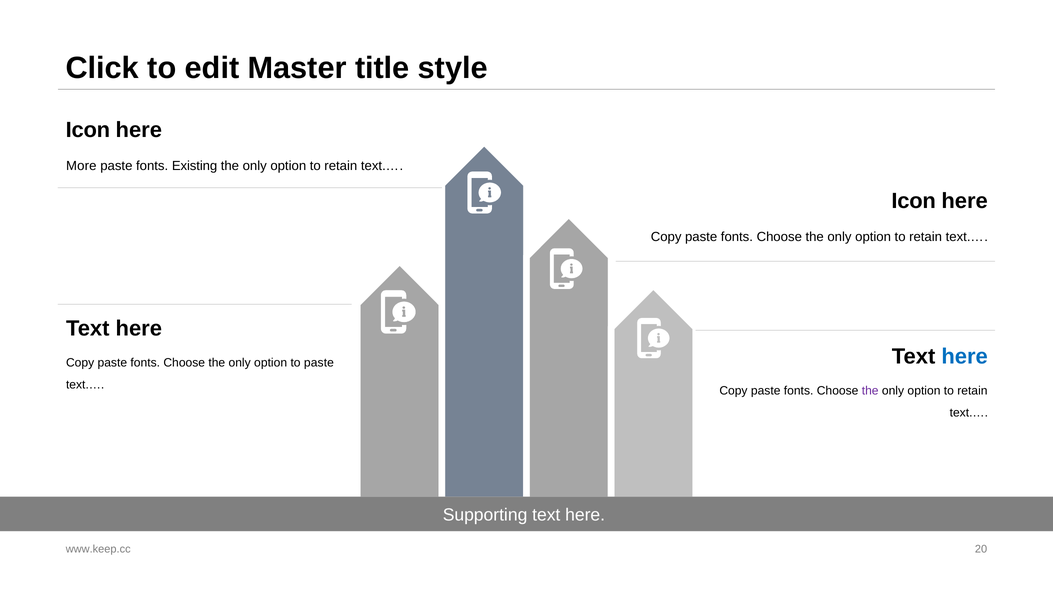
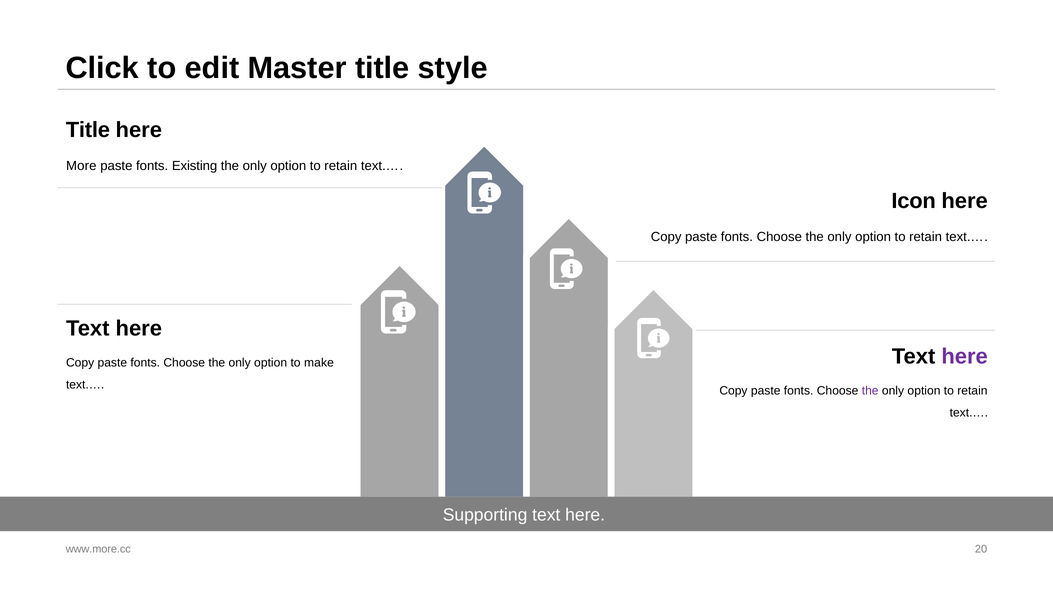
Icon at (88, 130): Icon -> Title
here at (965, 356) colour: blue -> purple
to paste: paste -> make
www.keep.cc: www.keep.cc -> www.more.cc
